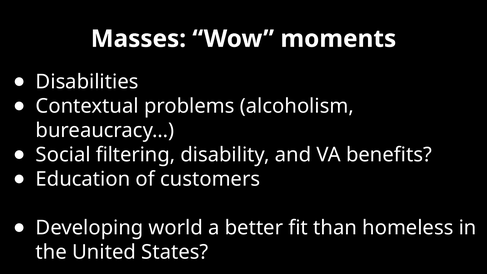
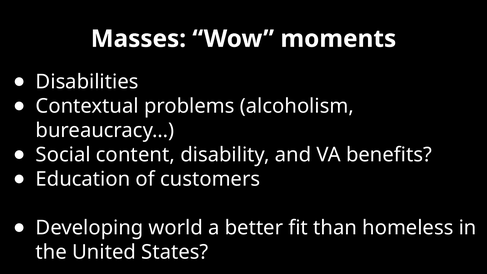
filtering: filtering -> content
